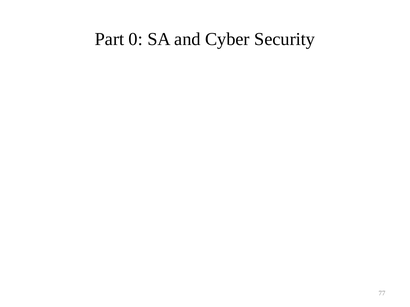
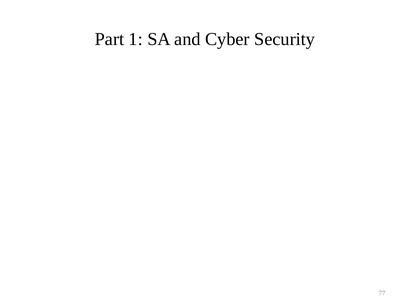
0: 0 -> 1
